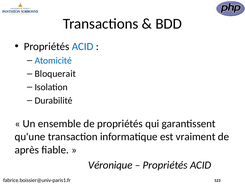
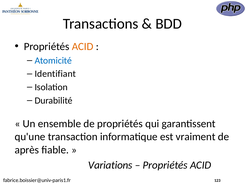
ACID at (83, 46) colour: blue -> orange
Bloquerait: Bloquerait -> Identifiant
Véronique: Véronique -> Variations
